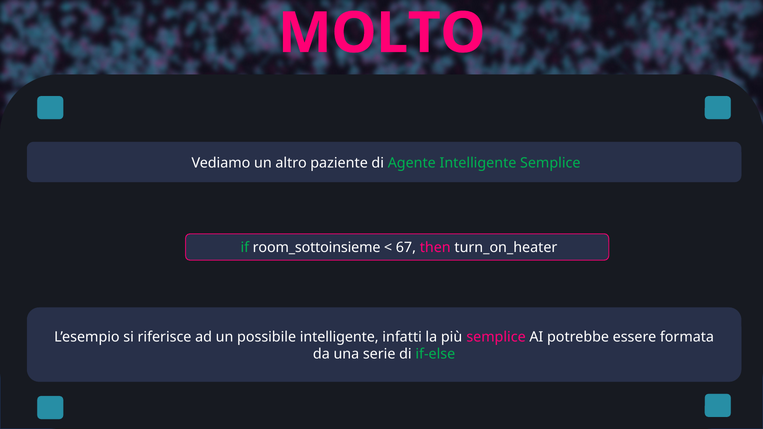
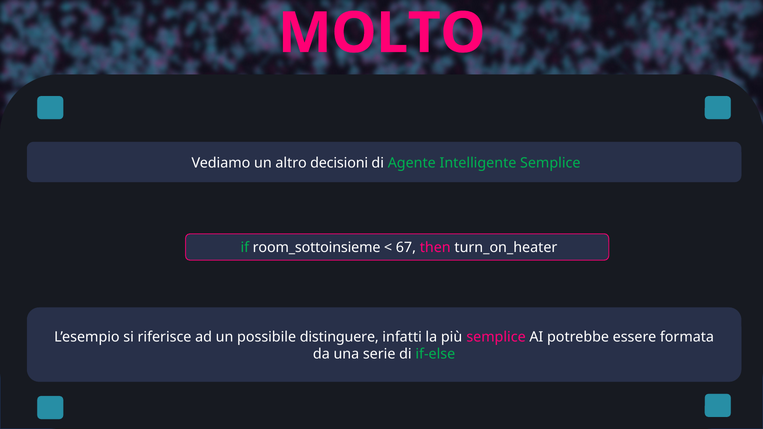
paziente: paziente -> decisioni
possibile intelligente: intelligente -> distinguere
